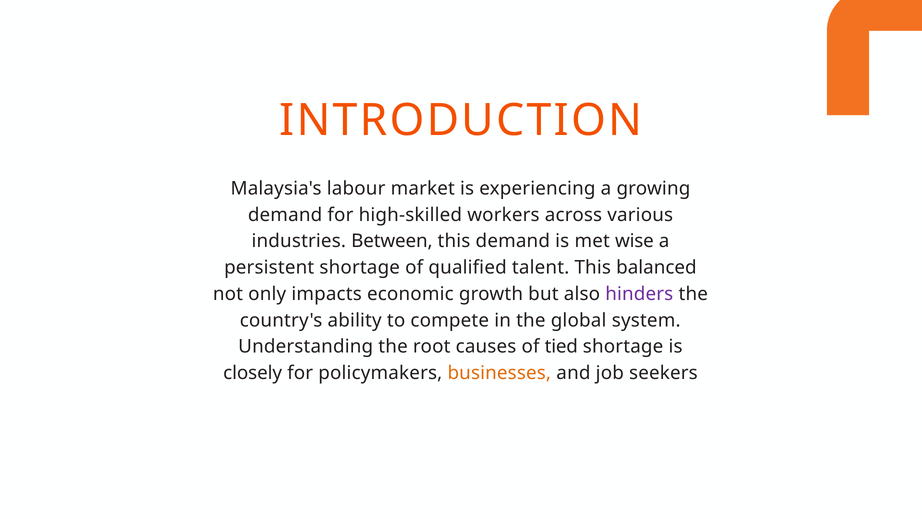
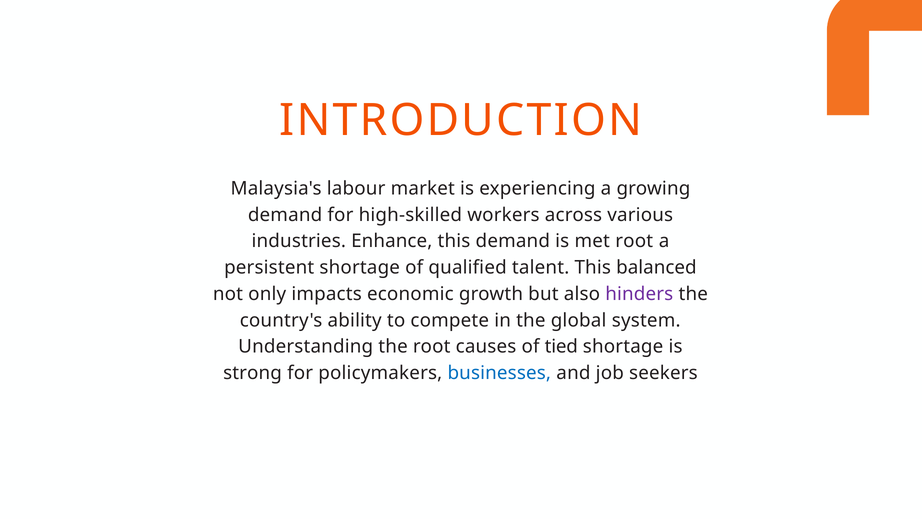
Between: Between -> Enhance
met wise: wise -> root
closely: closely -> strong
businesses colour: orange -> blue
